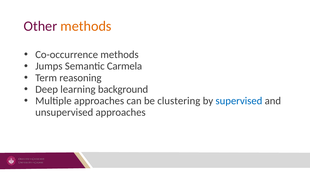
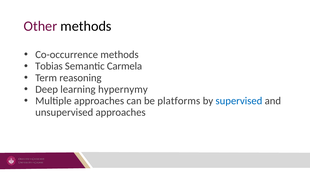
methods at (86, 26) colour: orange -> black
Jumps: Jumps -> Tobias
background: background -> hypernymy
clustering: clustering -> platforms
